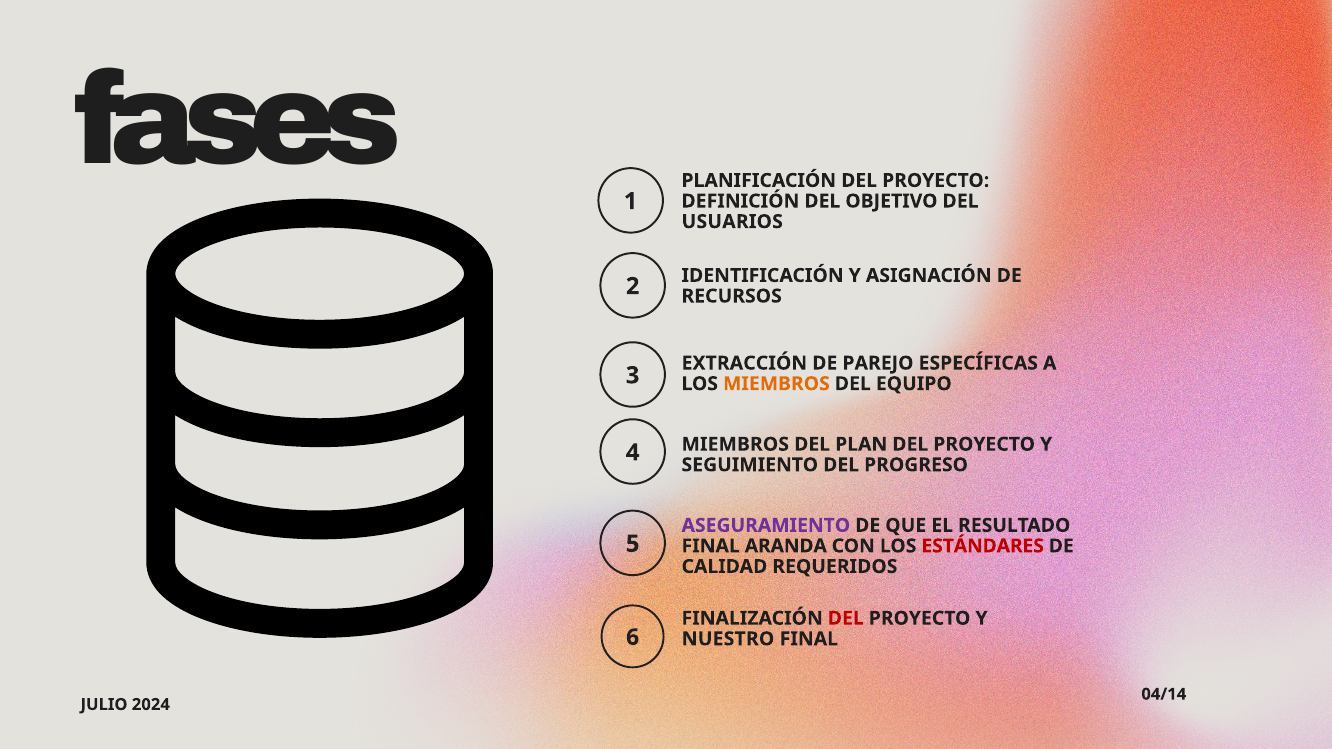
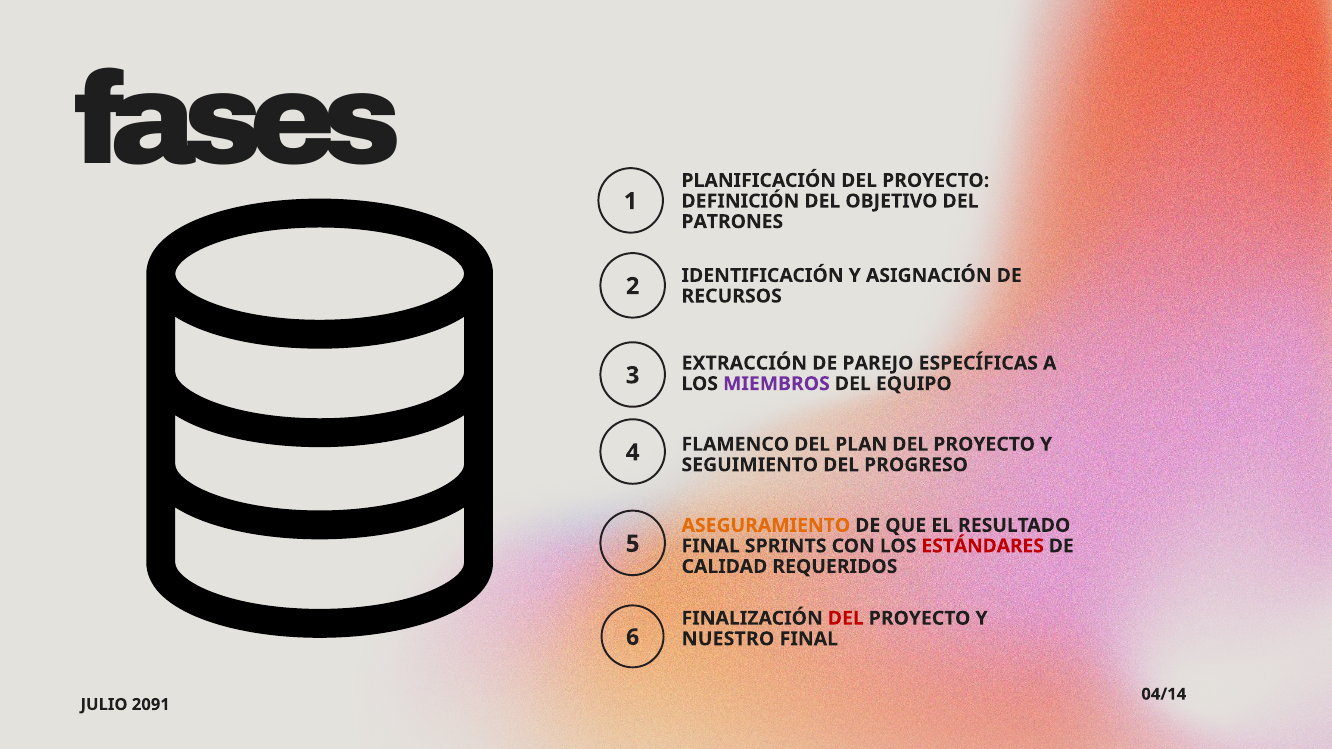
USUARIOS: USUARIOS -> PATRONES
MIEMBROS at (776, 384) colour: orange -> purple
MIEMBROS at (735, 444): MIEMBROS -> FLAMENCO
ASEGURAMIENTO colour: purple -> orange
ARANDA: ARANDA -> SPRINTS
2024: 2024 -> 2091
